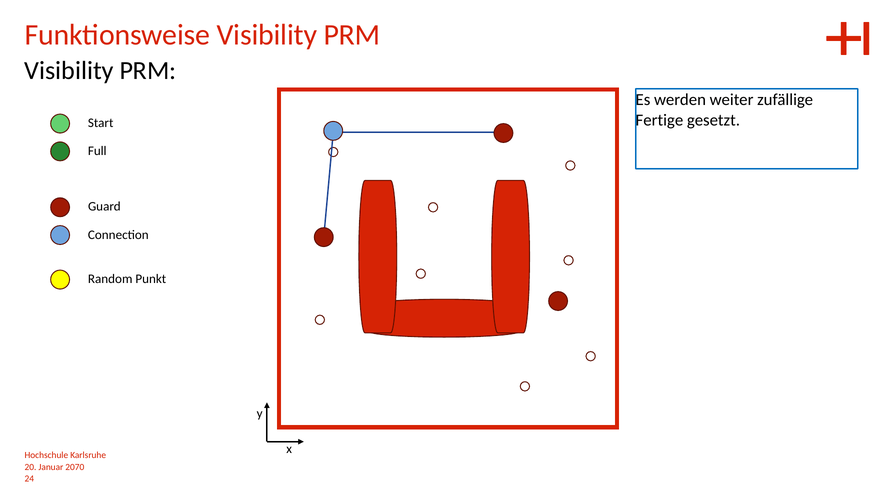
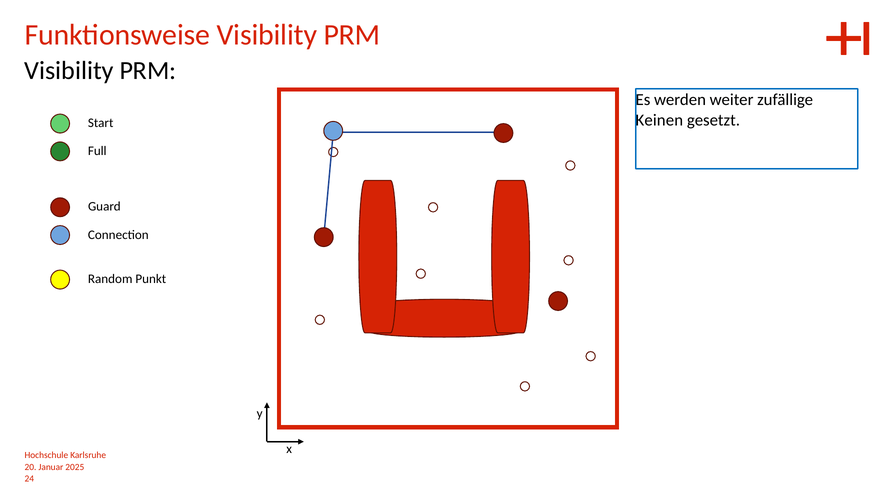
Fertige: Fertige -> Keinen
2070: 2070 -> 2025
